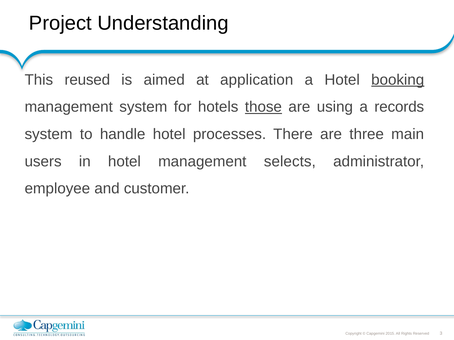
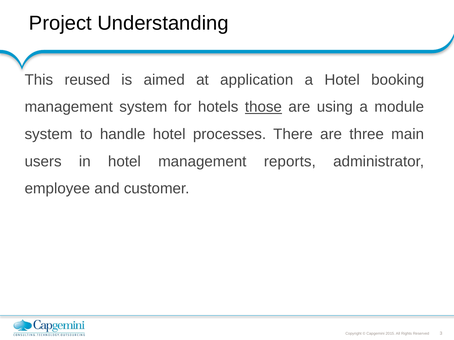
booking underline: present -> none
records: records -> module
selects: selects -> reports
